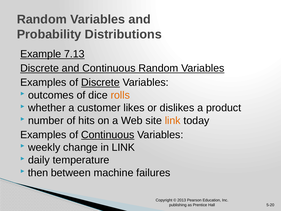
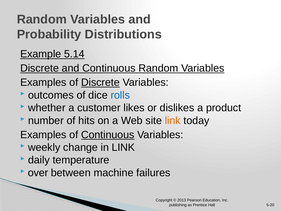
7.13: 7.13 -> 5.14
rolls colour: orange -> blue
then: then -> over
